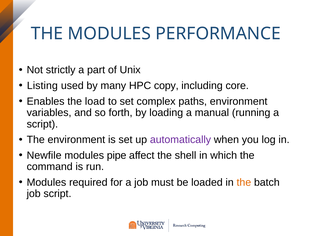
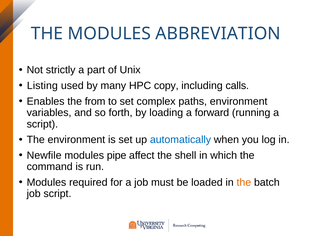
PERFORMANCE: PERFORMANCE -> ABBREVIATION
core: core -> calls
load: load -> from
manual: manual -> forward
automatically colour: purple -> blue
